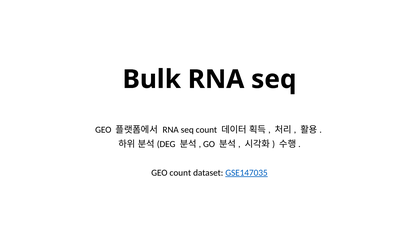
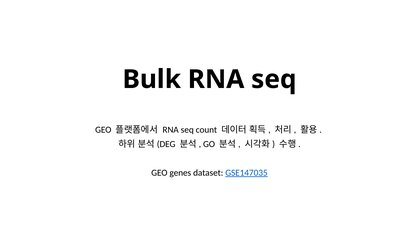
GEO count: count -> genes
